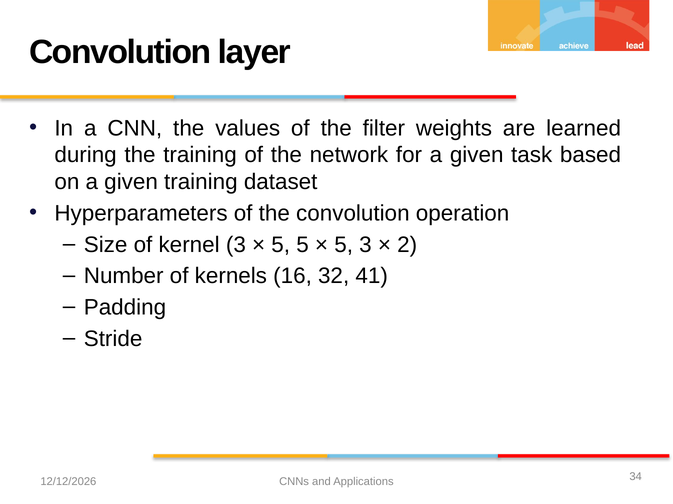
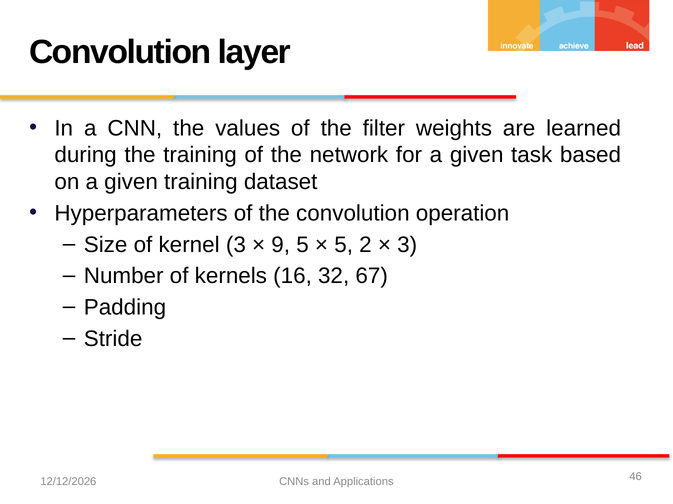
5 at (281, 245): 5 -> 9
5 3: 3 -> 2
2 at (407, 245): 2 -> 3
41: 41 -> 67
34: 34 -> 46
